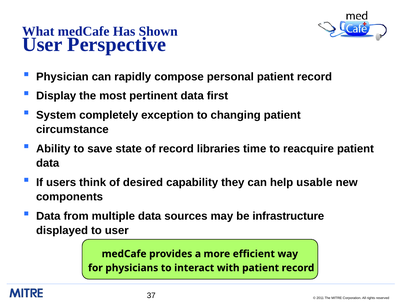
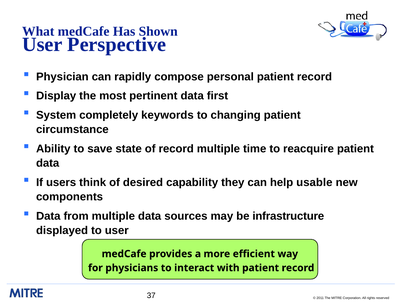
exception: exception -> keywords
record libraries: libraries -> multiple
